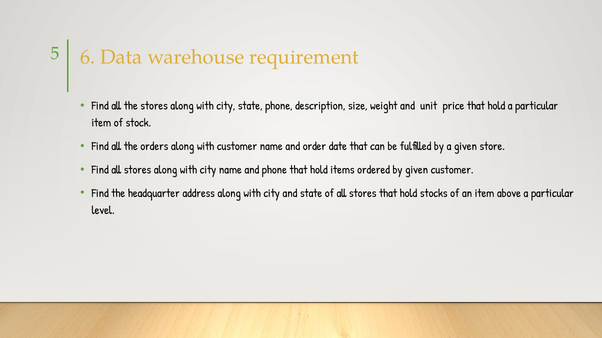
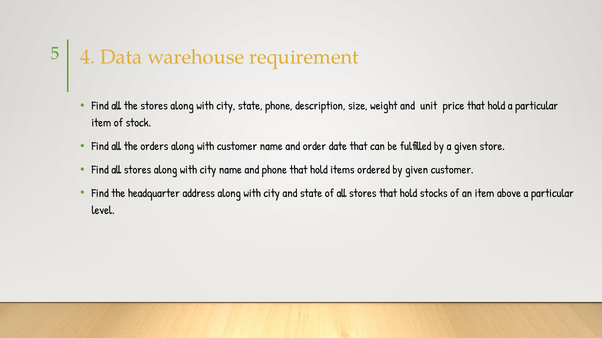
6: 6 -> 4
